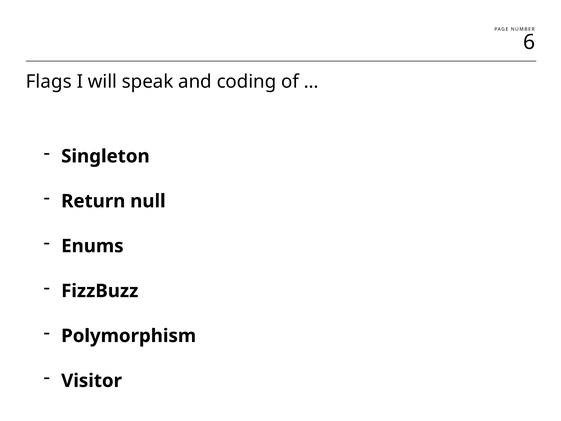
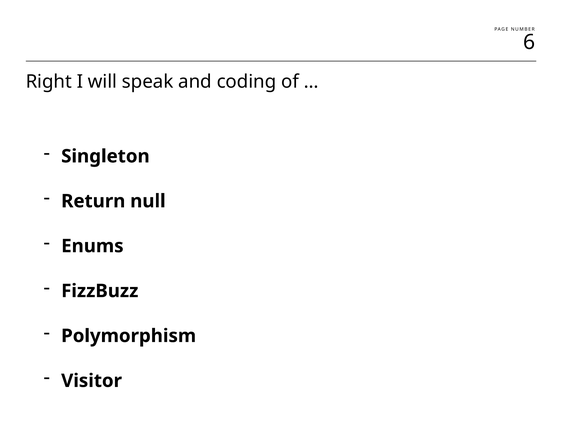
Flags: Flags -> Right
